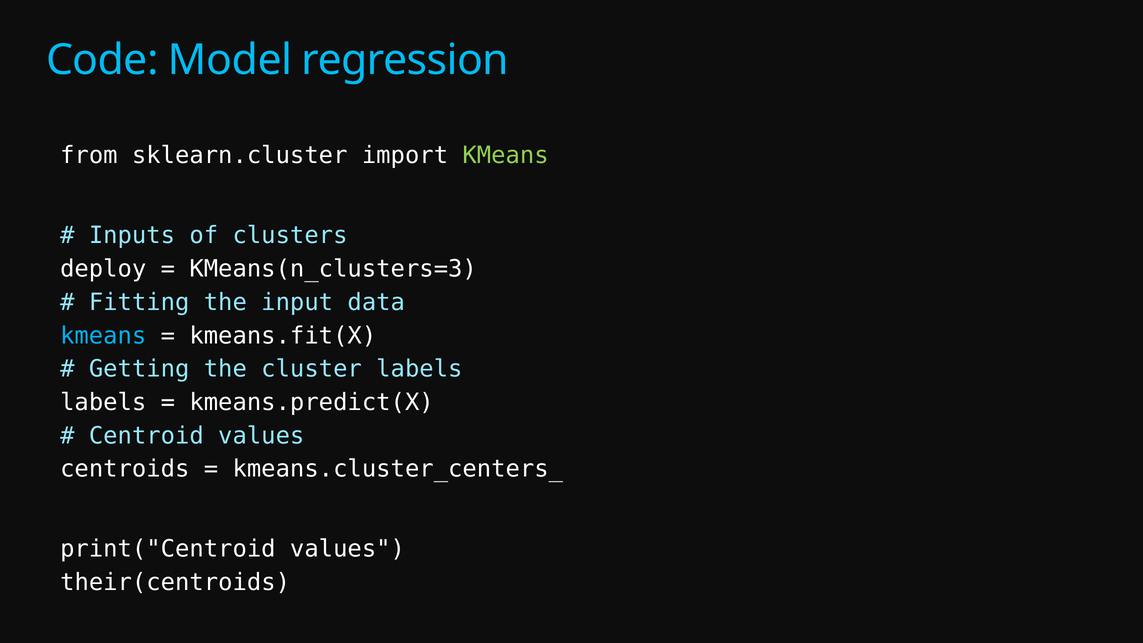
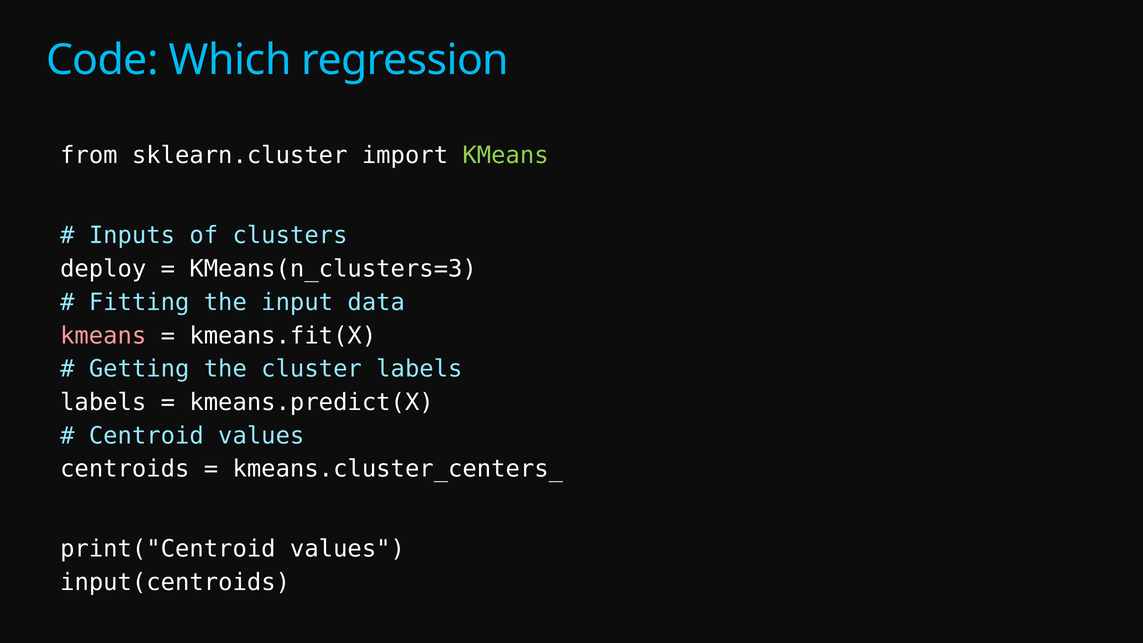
Model: Model -> Which
kmeans at (103, 336) colour: light blue -> pink
their(centroids: their(centroids -> input(centroids
